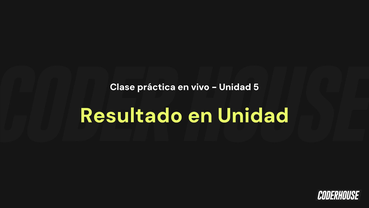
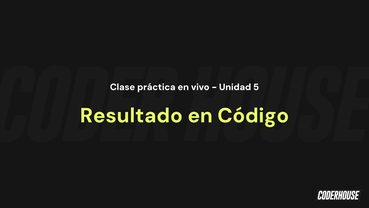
en Unidad: Unidad -> Código
